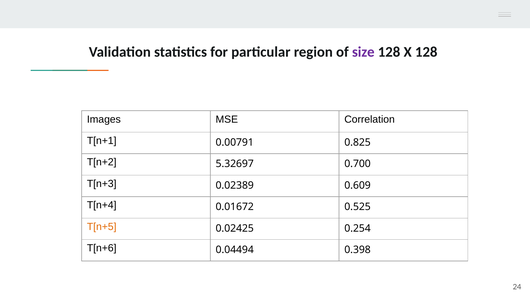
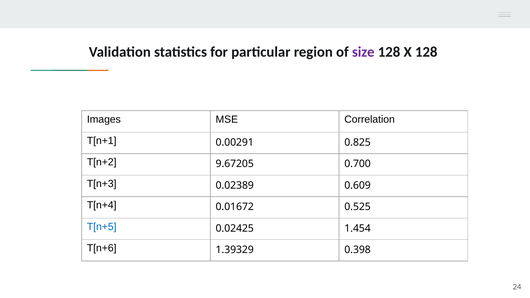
0.00791: 0.00791 -> 0.00291
5.32697: 5.32697 -> 9.67205
T[n+5 colour: orange -> blue
0.254: 0.254 -> 1.454
0.04494: 0.04494 -> 1.39329
